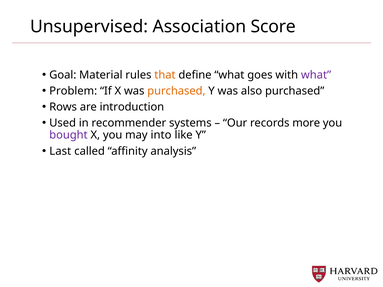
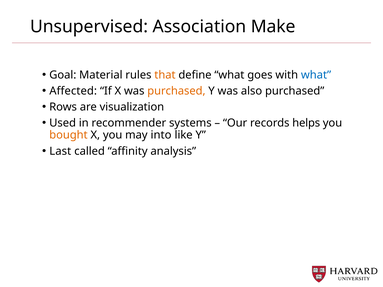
Score: Score -> Make
what at (316, 75) colour: purple -> blue
Problem: Problem -> Affected
introduction: introduction -> visualization
more: more -> helps
bought colour: purple -> orange
